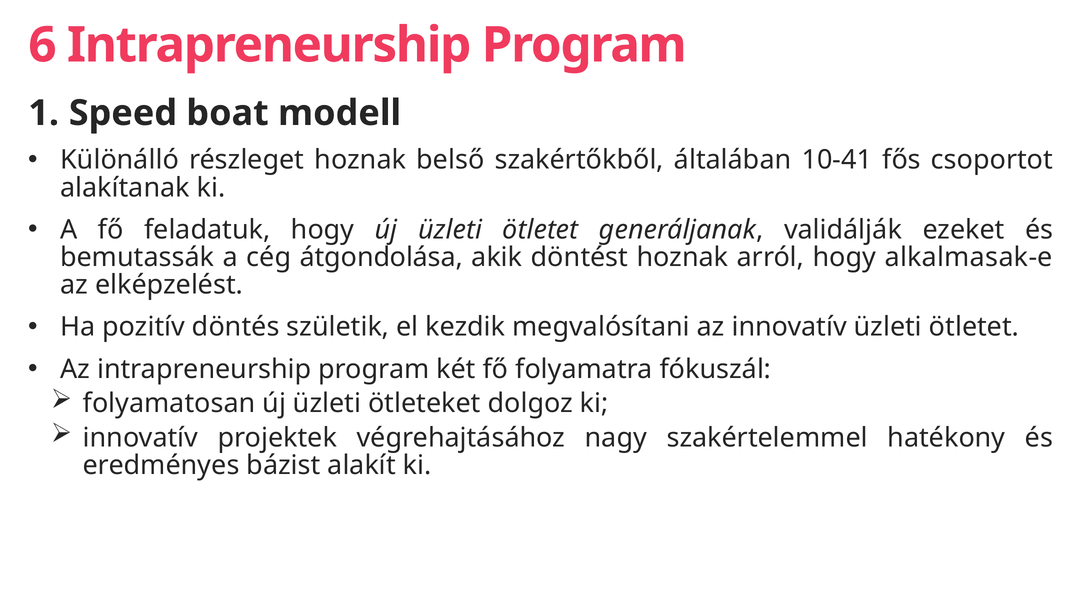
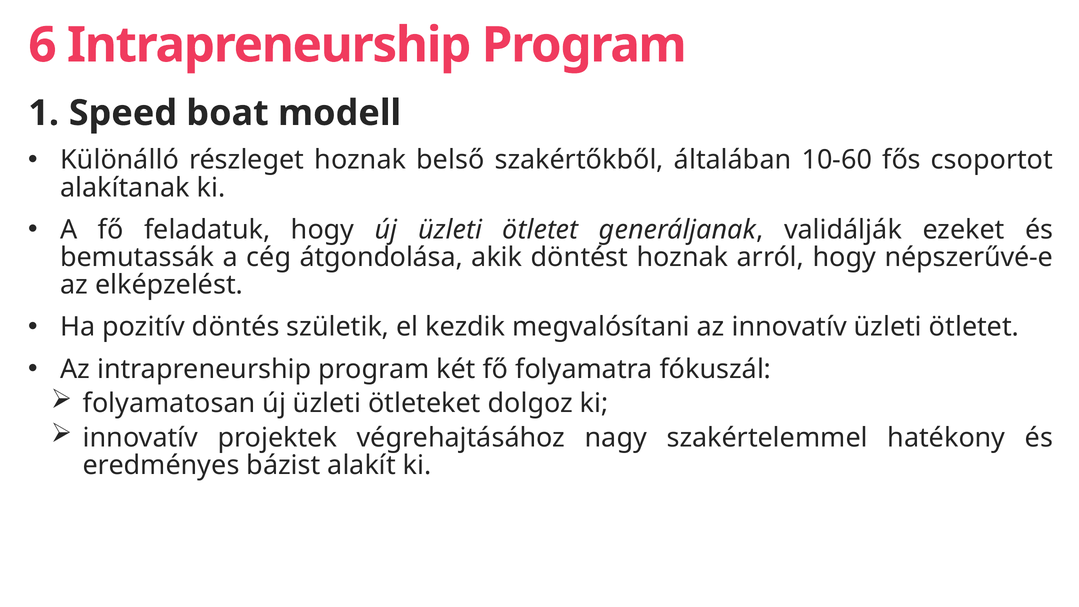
10-41: 10-41 -> 10-60
alkalmasak-e: alkalmasak-e -> népszerűvé-e
